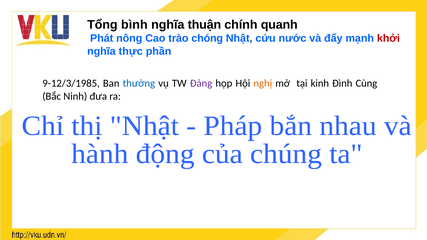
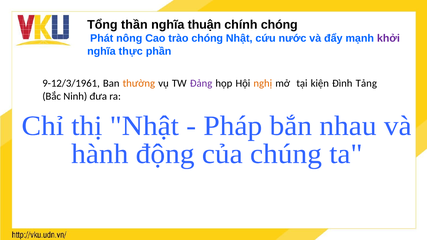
bình: bình -> thần
chính quanh: quanh -> chóng
khởi colour: red -> purple
9-12/3/1985: 9-12/3/1985 -> 9-12/3/1961
thường colour: blue -> orange
kinh: kinh -> kiện
Cùng: Cùng -> Tảng
